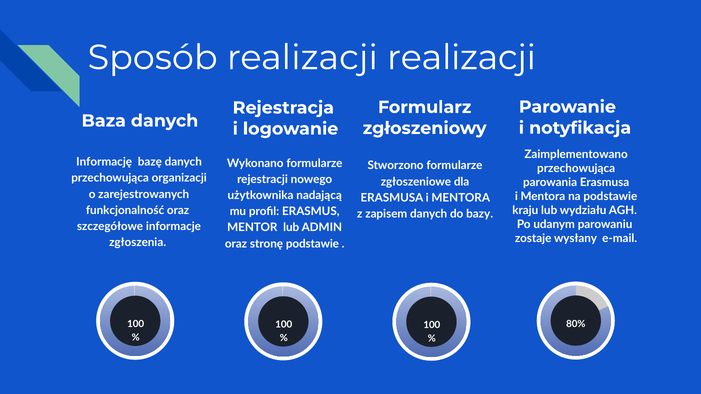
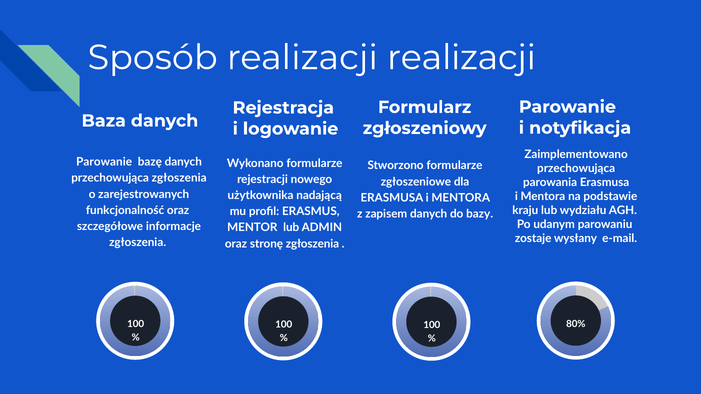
Informację at (104, 162): Informację -> Parowanie
przechowująca organizacji: organizacji -> zgłoszenia
stronę podstawie: podstawie -> zgłoszenia
